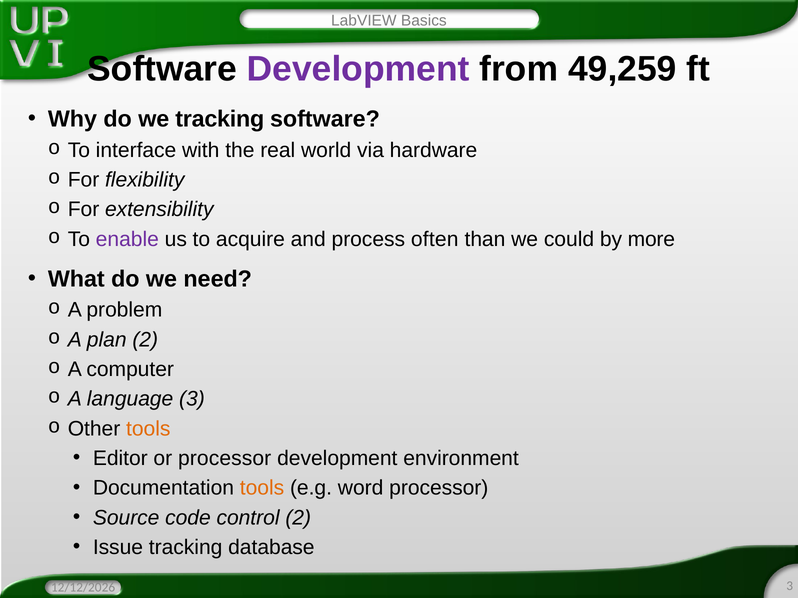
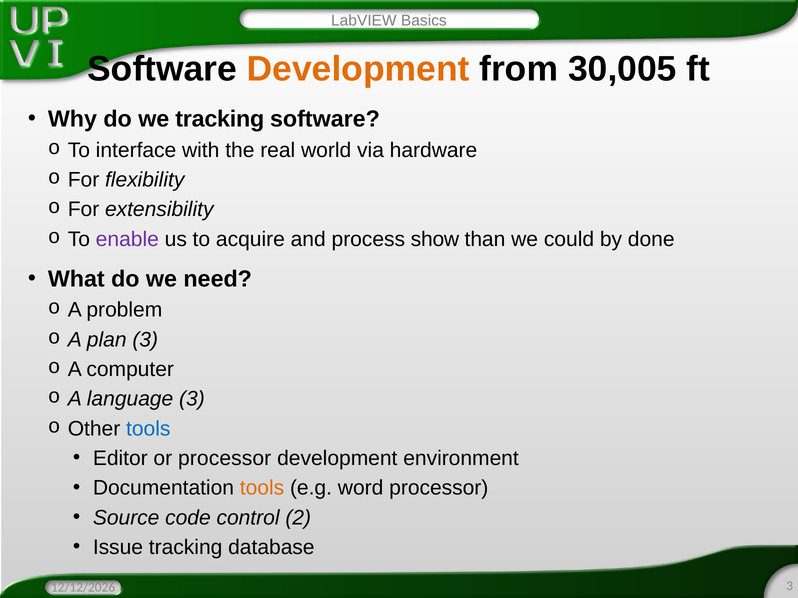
Development at (358, 69) colour: purple -> orange
49,259: 49,259 -> 30,005
often: often -> show
more: more -> done
plan 2: 2 -> 3
tools at (148, 429) colour: orange -> blue
